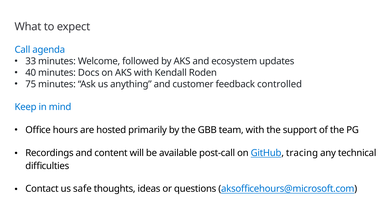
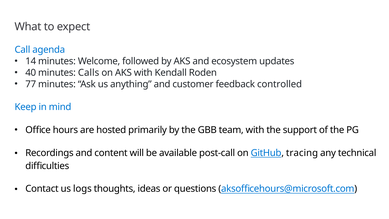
33: 33 -> 14
Docs: Docs -> Calls
75: 75 -> 77
safe: safe -> logs
